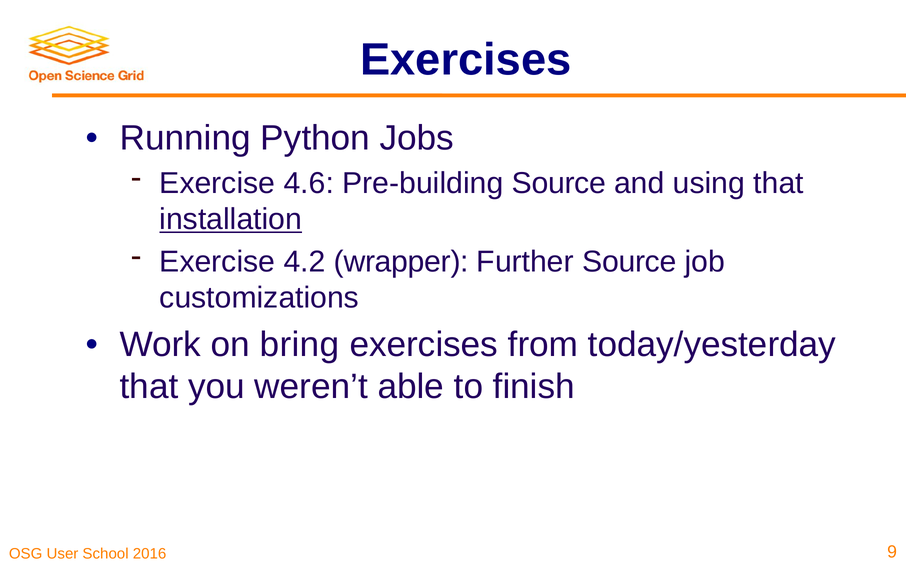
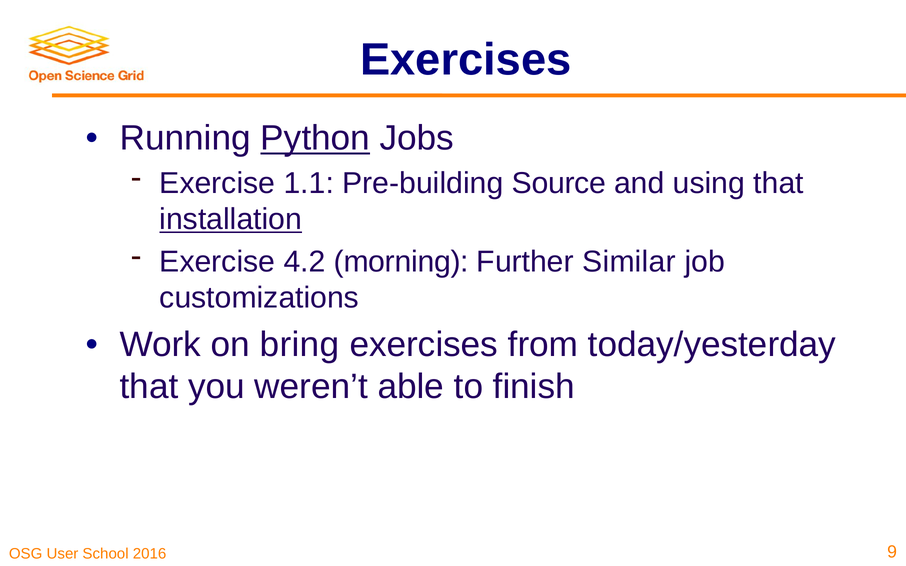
Python underline: none -> present
4.6: 4.6 -> 1.1
wrapper: wrapper -> morning
Further Source: Source -> Similar
